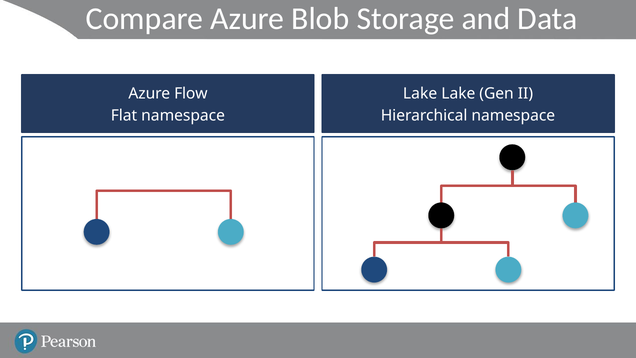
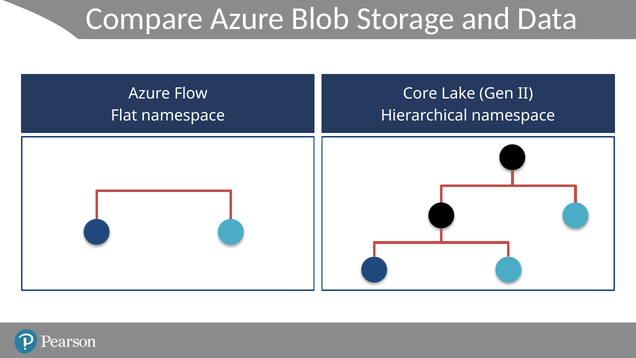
Lake at (420, 94): Lake -> Core
